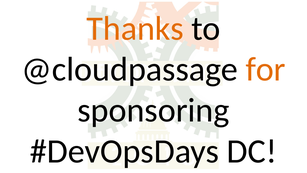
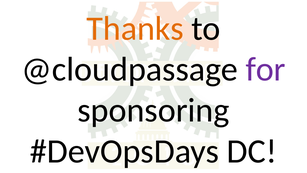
for colour: orange -> purple
